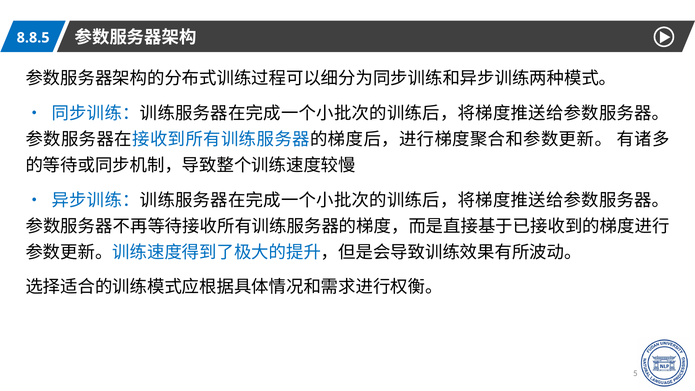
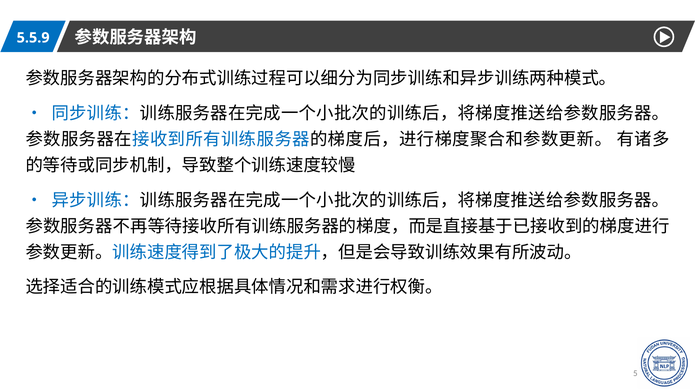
8.8.5: 8.8.5 -> 5.5.9
